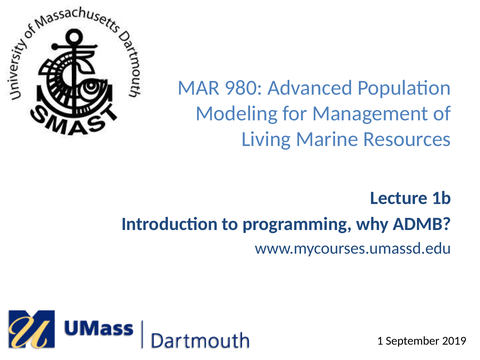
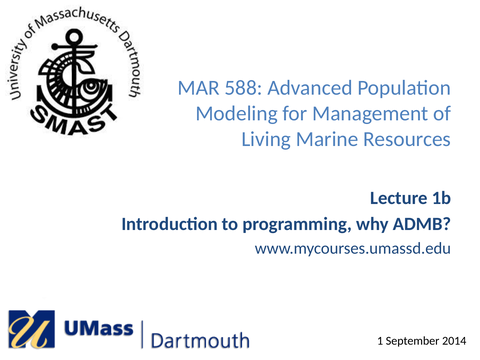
980: 980 -> 588
2019: 2019 -> 2014
